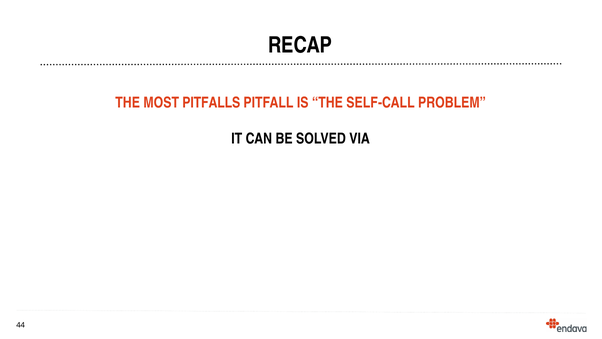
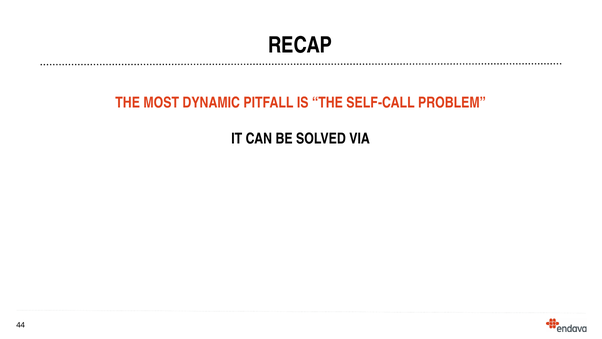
PITFALLS: PITFALLS -> DYNAMIC
